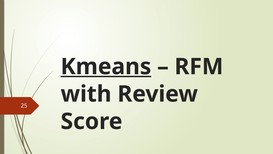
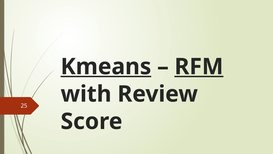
RFM underline: none -> present
